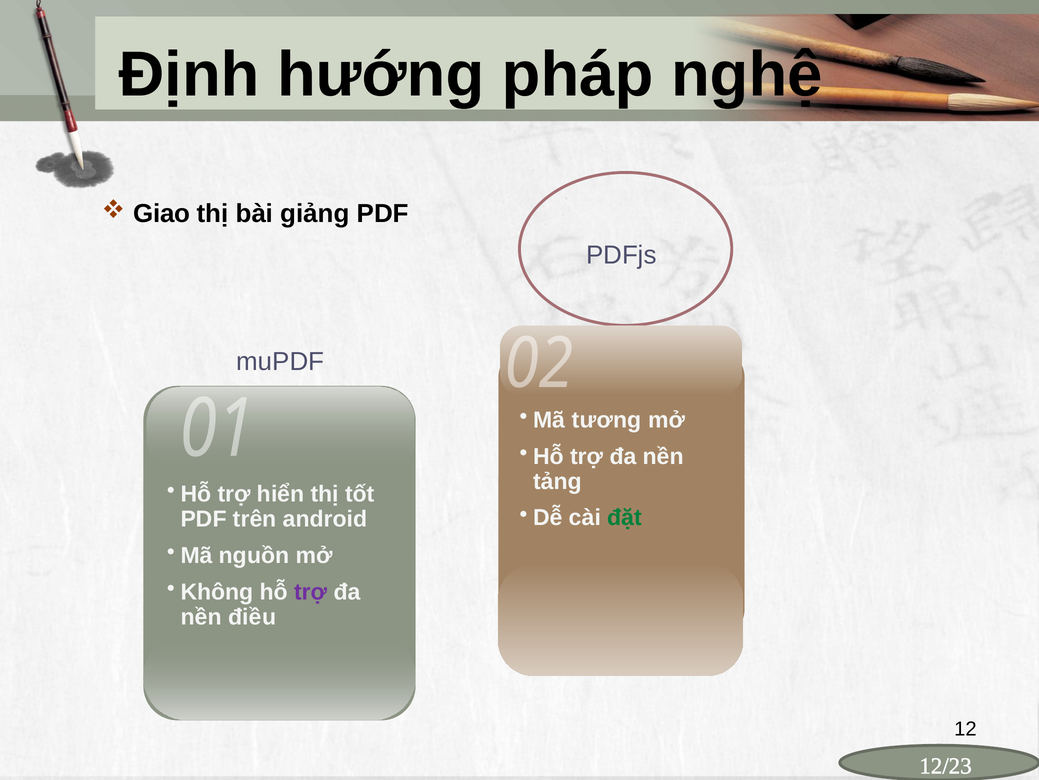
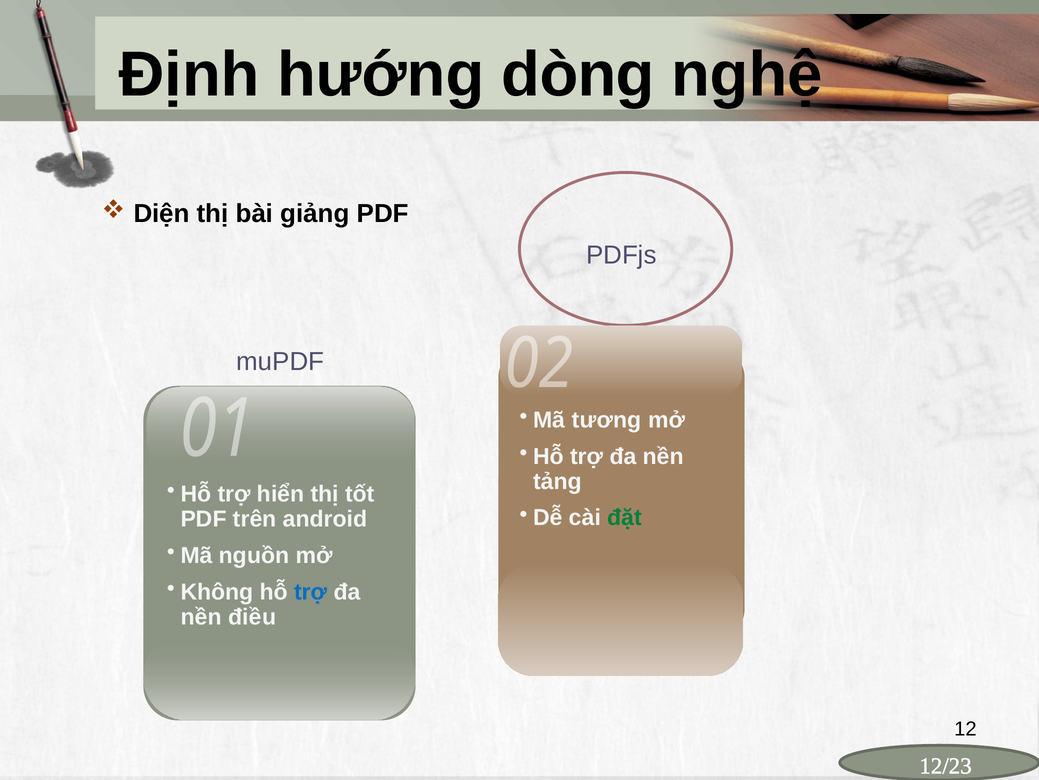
pháp: pháp -> dòng
Giao: Giao -> Diện
trợ at (311, 591) colour: purple -> blue
